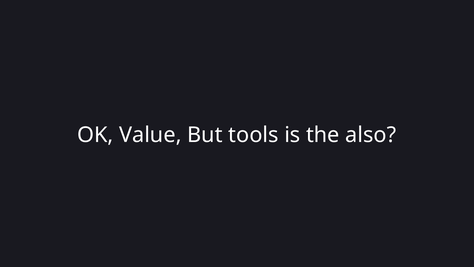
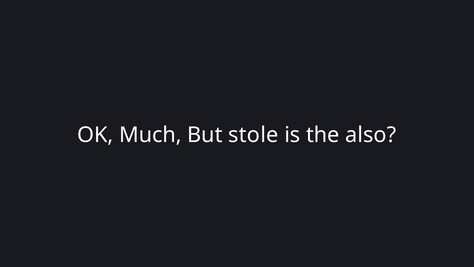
Value: Value -> Much
tools: tools -> stole
